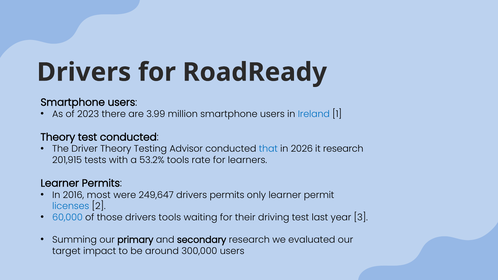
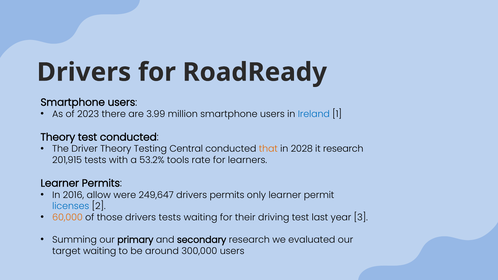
Advisor: Advisor -> Central
that colour: blue -> orange
2026: 2026 -> 2028
most: most -> allow
60,000 colour: blue -> orange
drivers tools: tools -> tests
target impact: impact -> waiting
